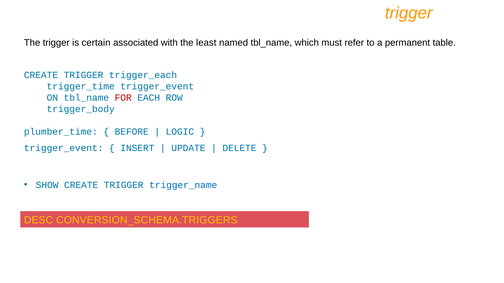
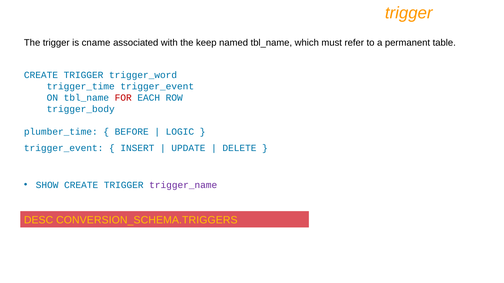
certain: certain -> cname
least: least -> keep
trigger_each: trigger_each -> trigger_word
trigger_name colour: blue -> purple
